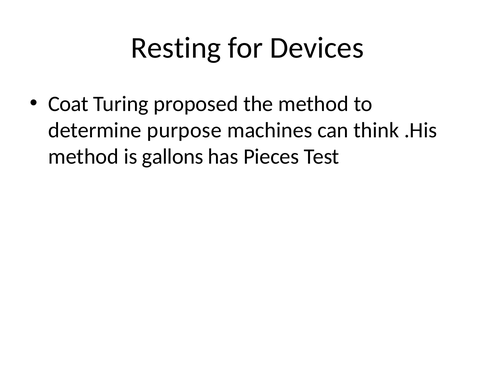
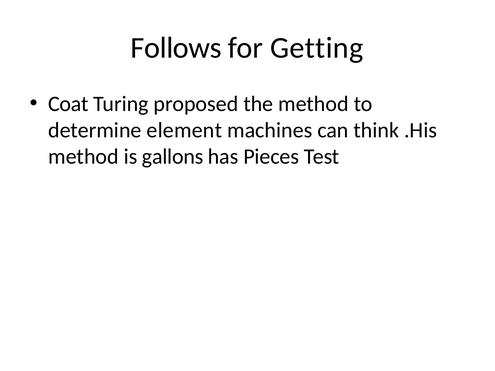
Resting: Resting -> Follows
Devices: Devices -> Getting
purpose: purpose -> element
